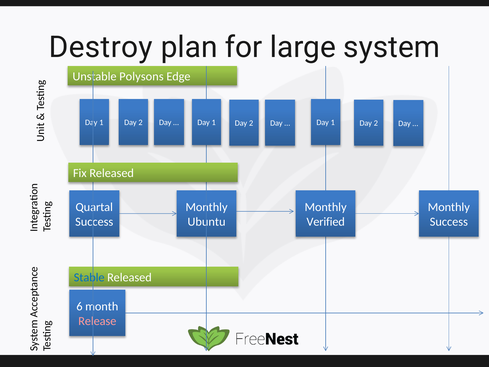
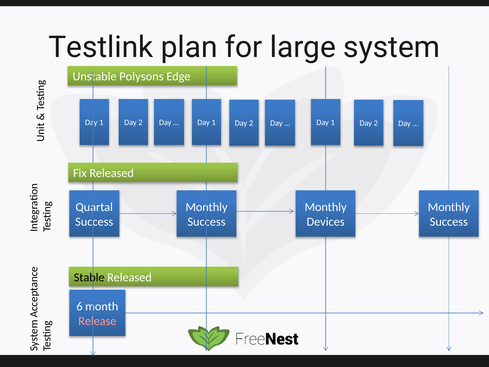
Destroy: Destroy -> Testlink
Ubuntu at (207, 222): Ubuntu -> Success
Verified: Verified -> Devices
Stable colour: blue -> black
